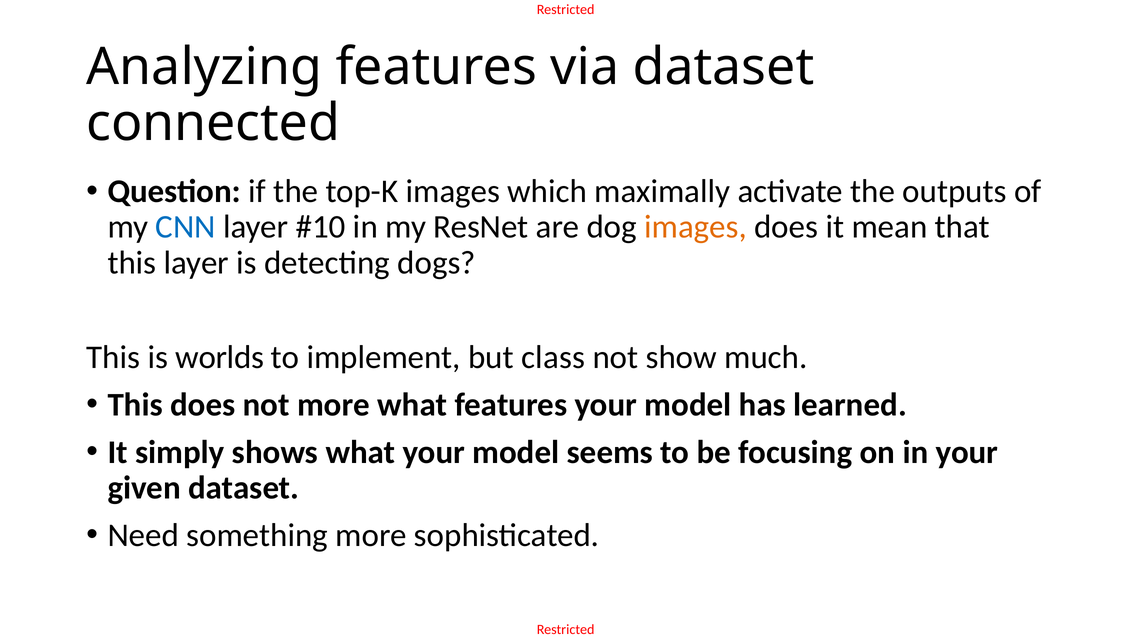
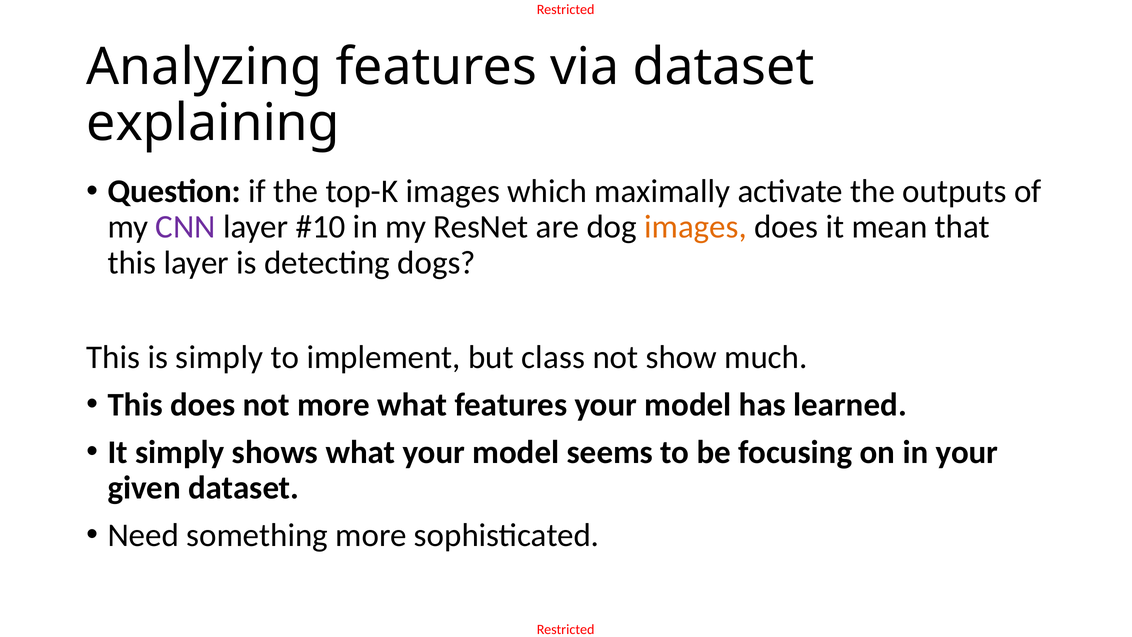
connected: connected -> explaining
CNN colour: blue -> purple
is worlds: worlds -> simply
